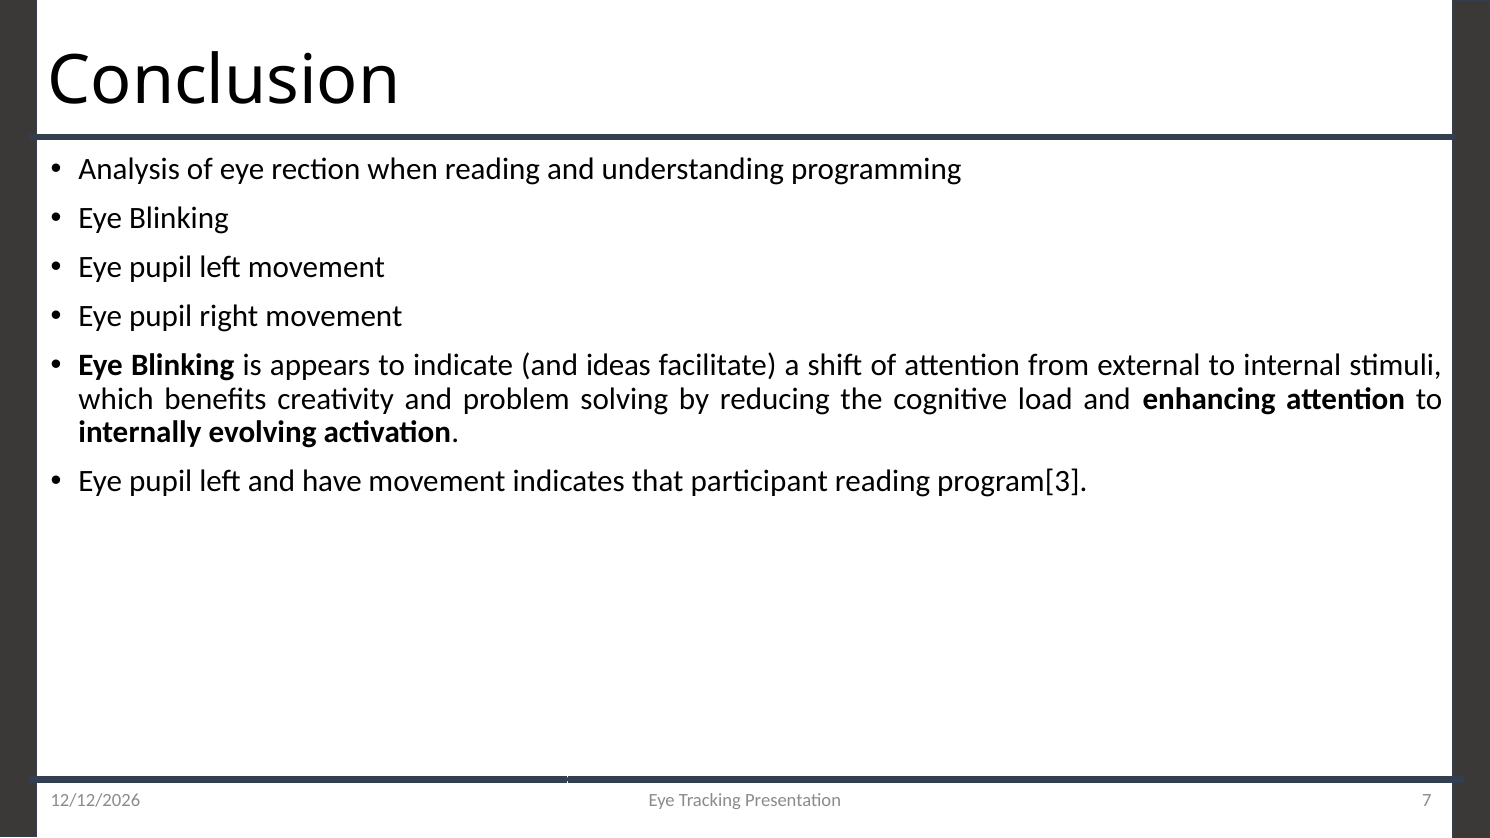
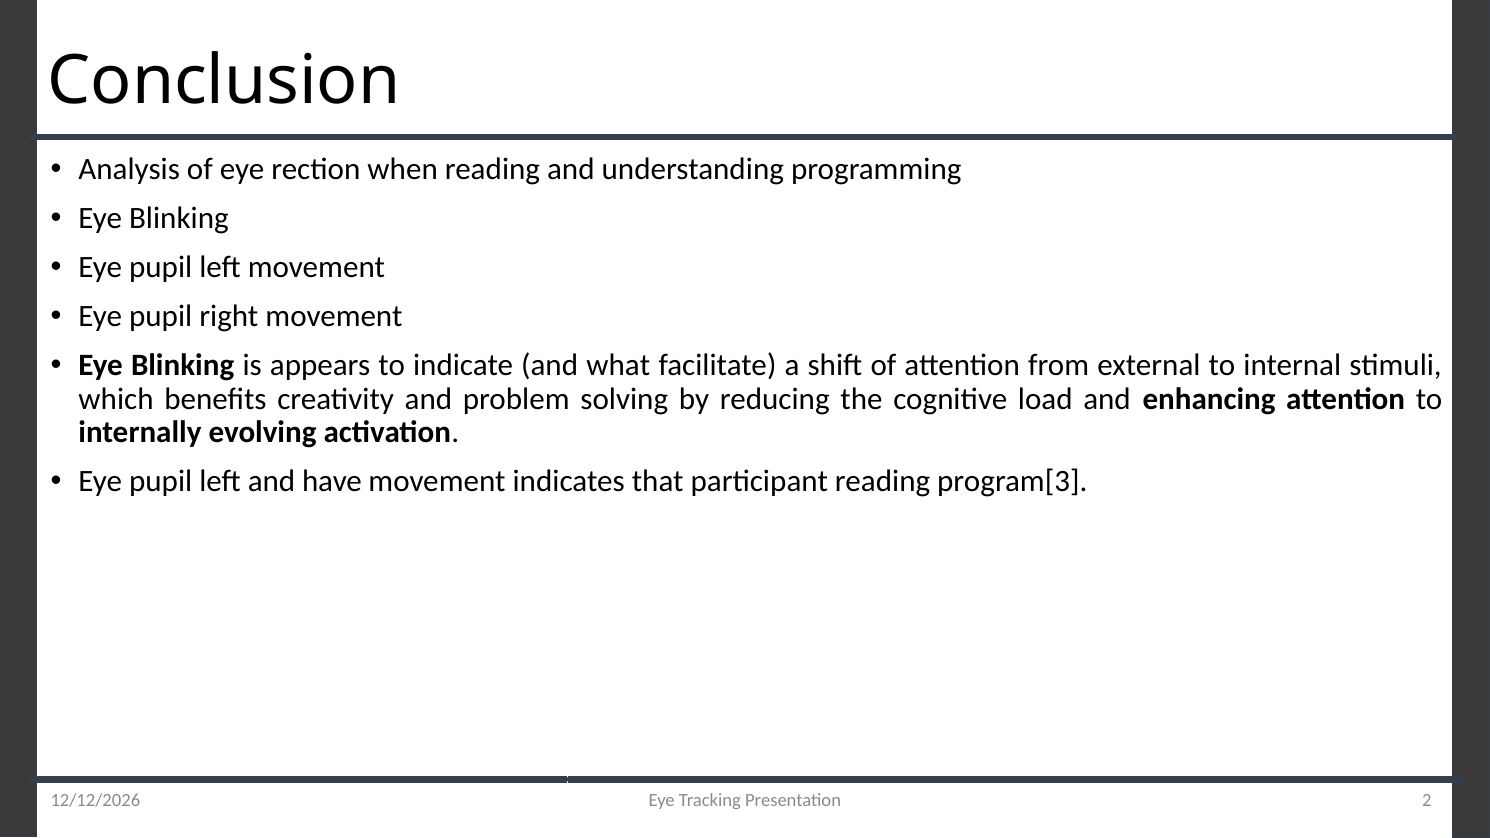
ideas: ideas -> what
7: 7 -> 2
